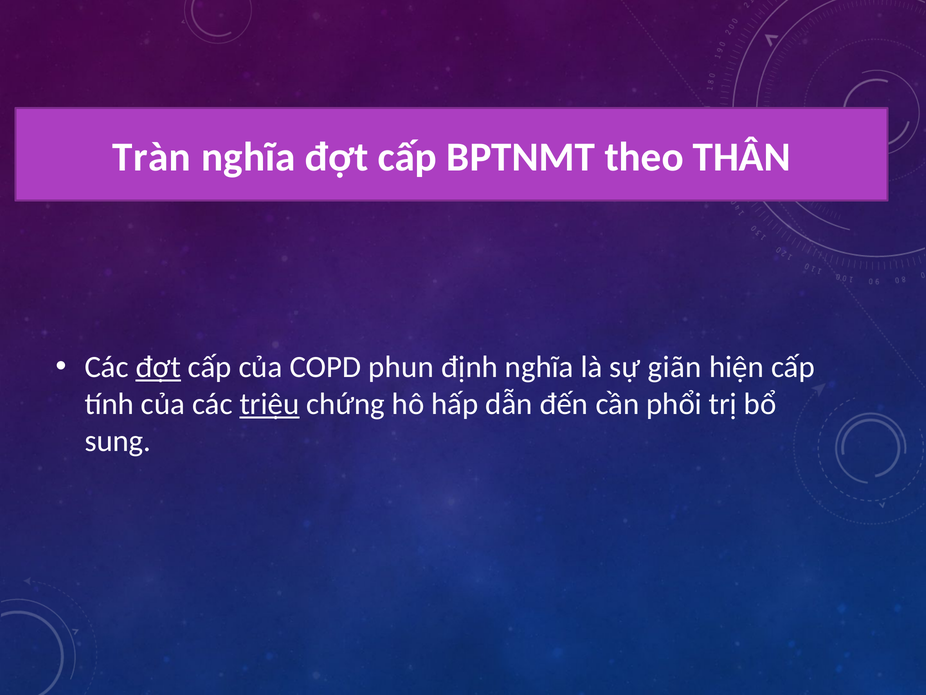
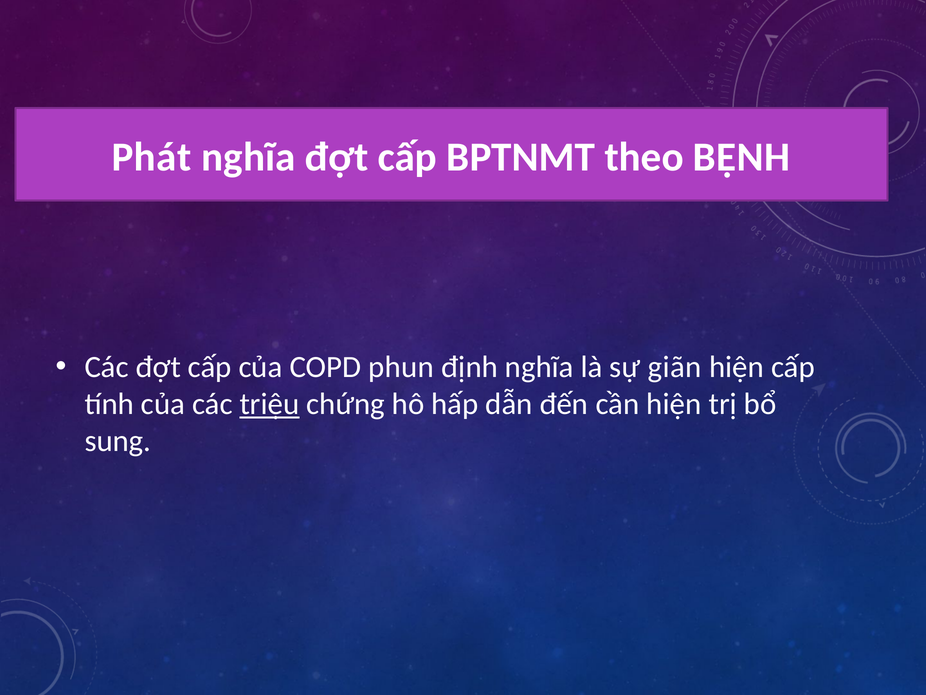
Tràn: Tràn -> Phát
THÂN: THÂN -> BỆNH
đợt at (158, 367) underline: present -> none
cần phổi: phổi -> hiện
